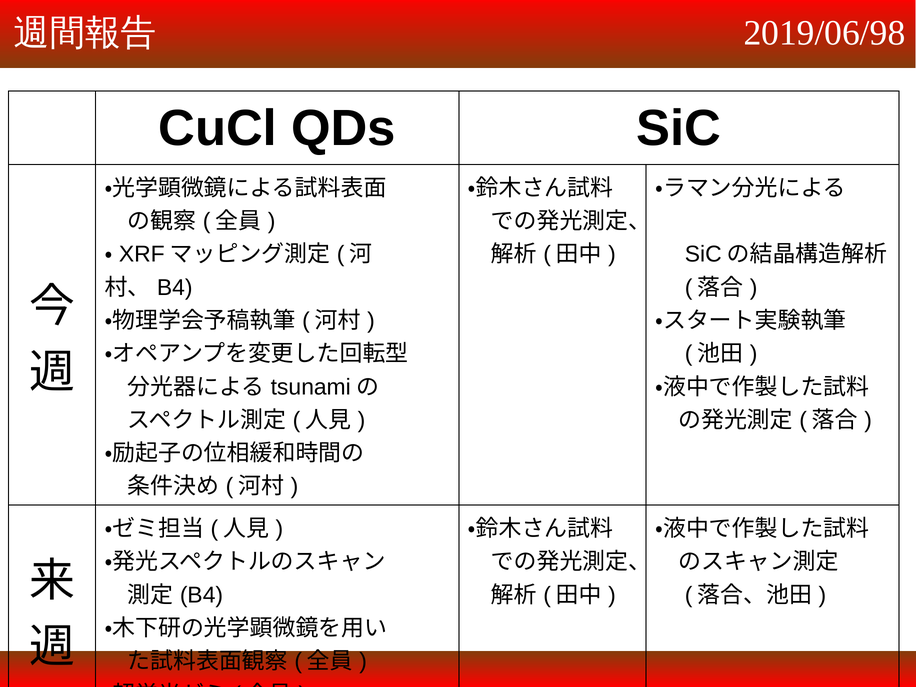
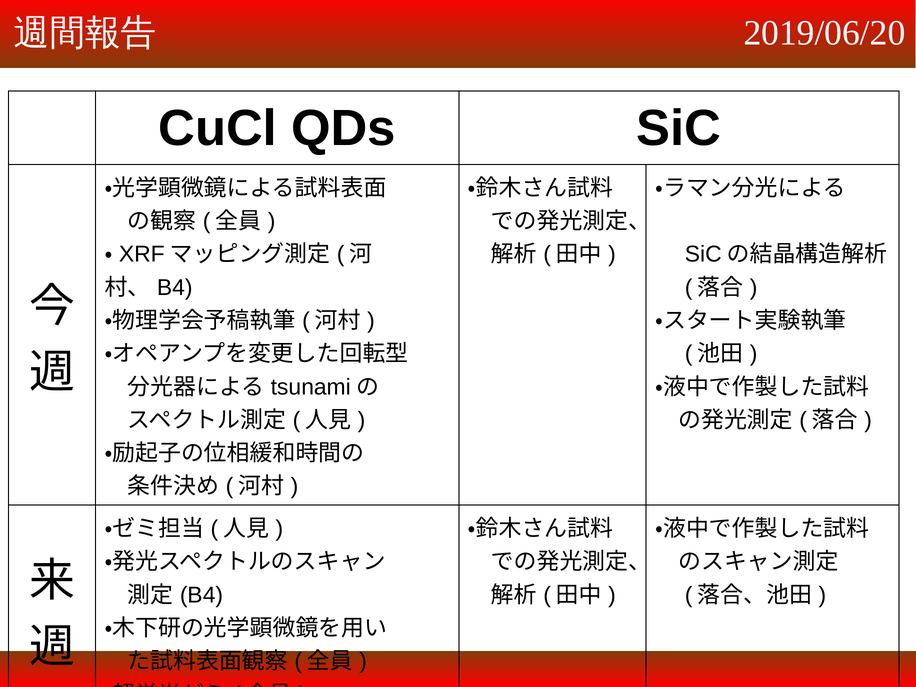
2019/06/98: 2019/06/98 -> 2019/06/20
